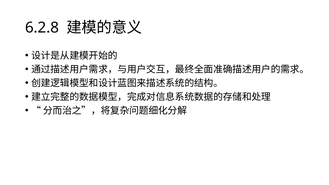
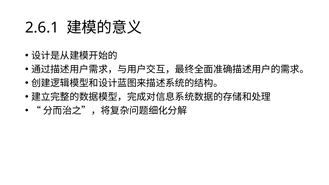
6.2.8: 6.2.8 -> 2.6.1
